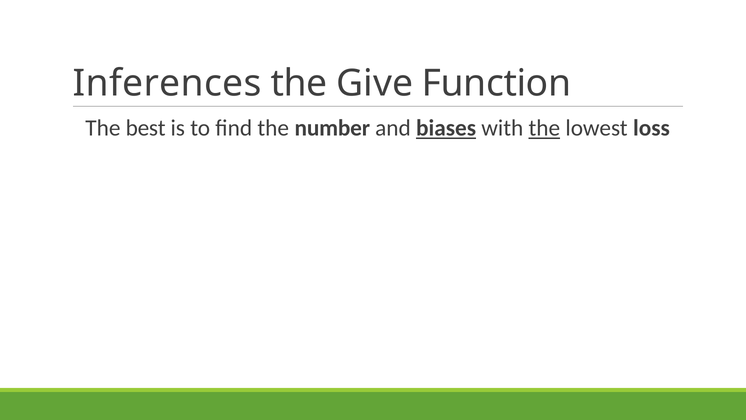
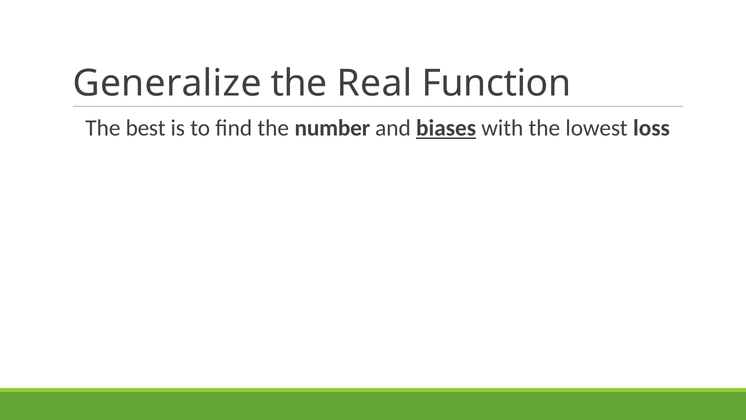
Inferences: Inferences -> Generalize
Give: Give -> Real
the at (544, 128) underline: present -> none
